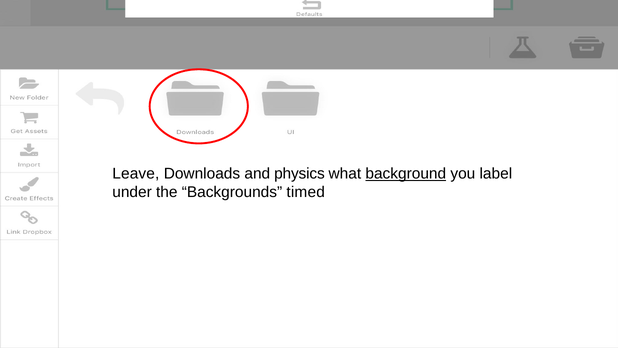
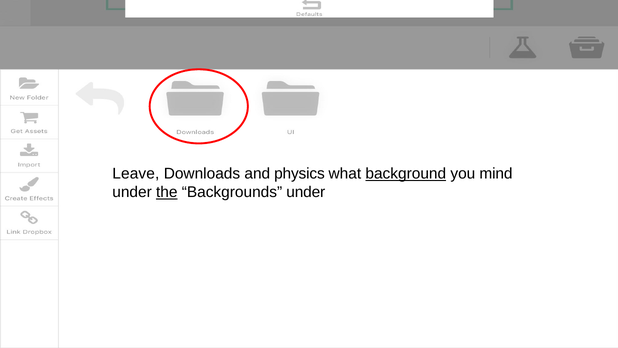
label: label -> mind
the underline: none -> present
Backgrounds timed: timed -> under
